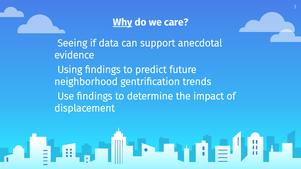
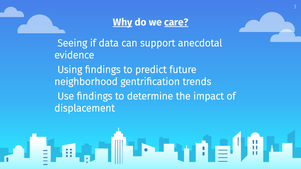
care underline: none -> present
